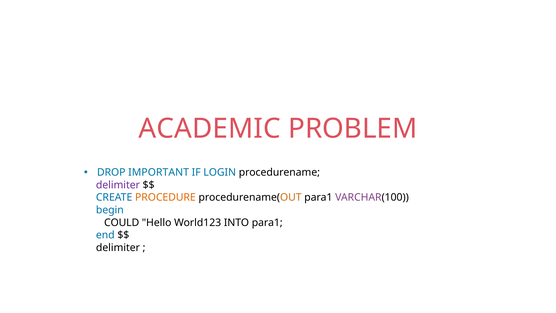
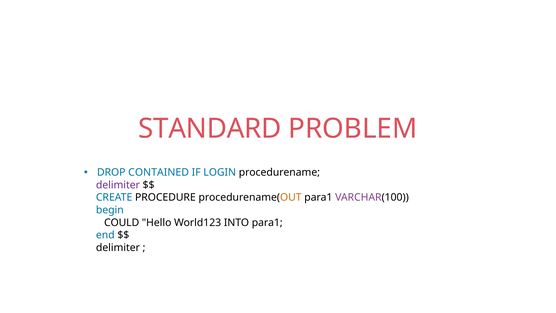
ACADEMIC: ACADEMIC -> STANDARD
IMPORTANT: IMPORTANT -> CONTAINED
PROCEDURE colour: orange -> black
